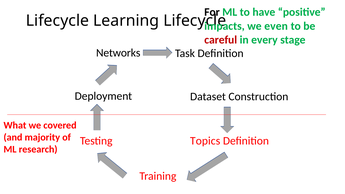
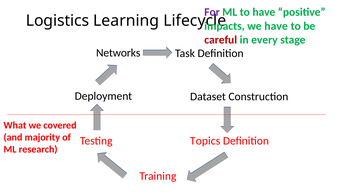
For colour: black -> purple
Lifecycle at (57, 21): Lifecycle -> Logistics
we even: even -> have
